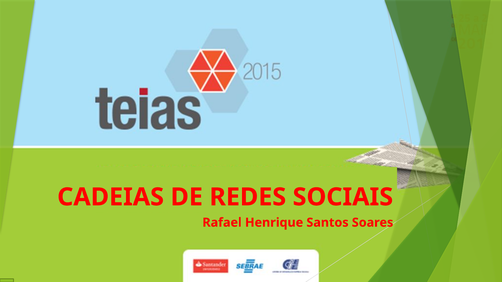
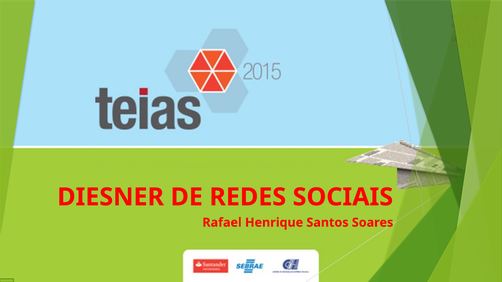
CADEIAS: CADEIAS -> DIESNER
